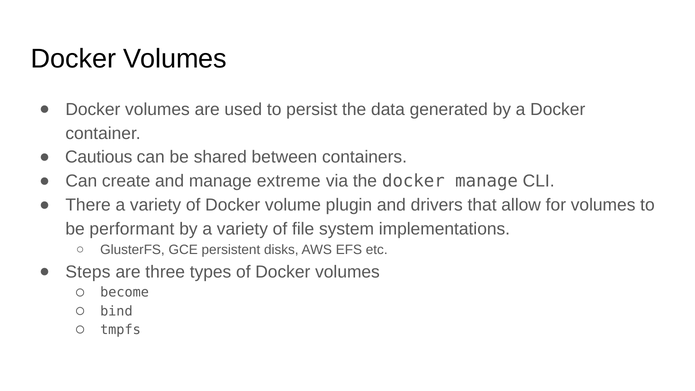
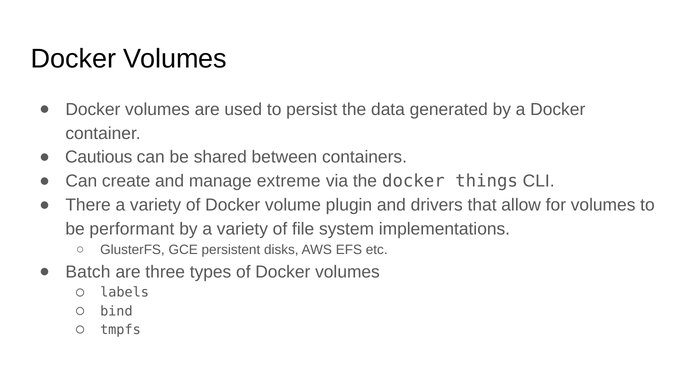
docker manage: manage -> things
Steps: Steps -> Batch
become: become -> labels
